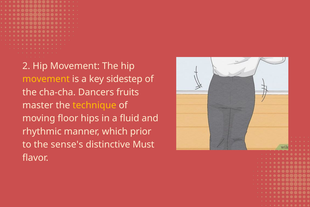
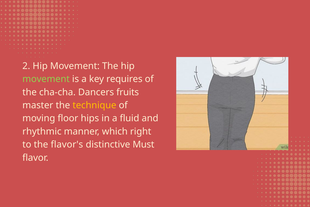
movement at (46, 79) colour: yellow -> light green
sidestep: sidestep -> requires
prior: prior -> right
sense's: sense's -> flavor's
